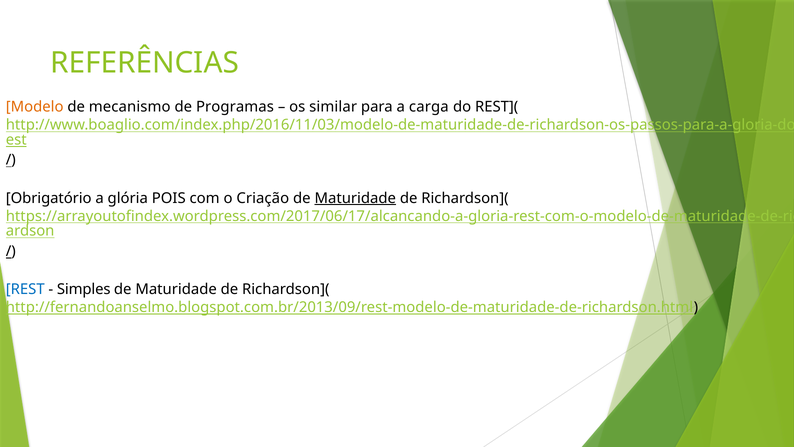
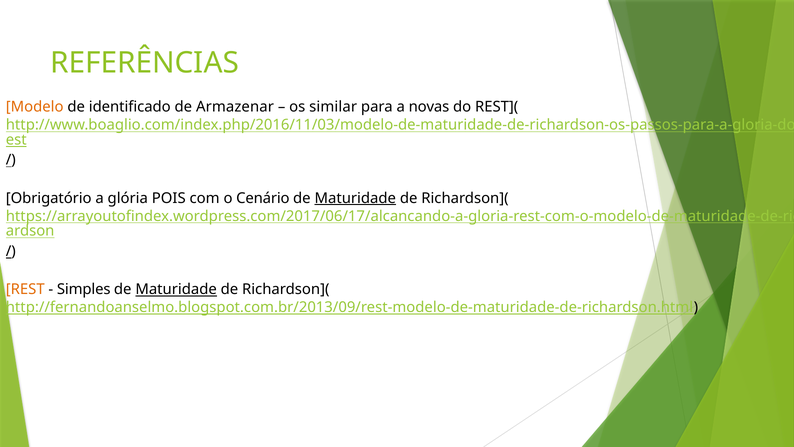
mecanismo: mecanismo -> identificado
Programas: Programas -> Armazenar
carga: carga -> novas
Criação: Criação -> Cenário
REST colour: blue -> orange
Maturidade at (176, 289) underline: none -> present
